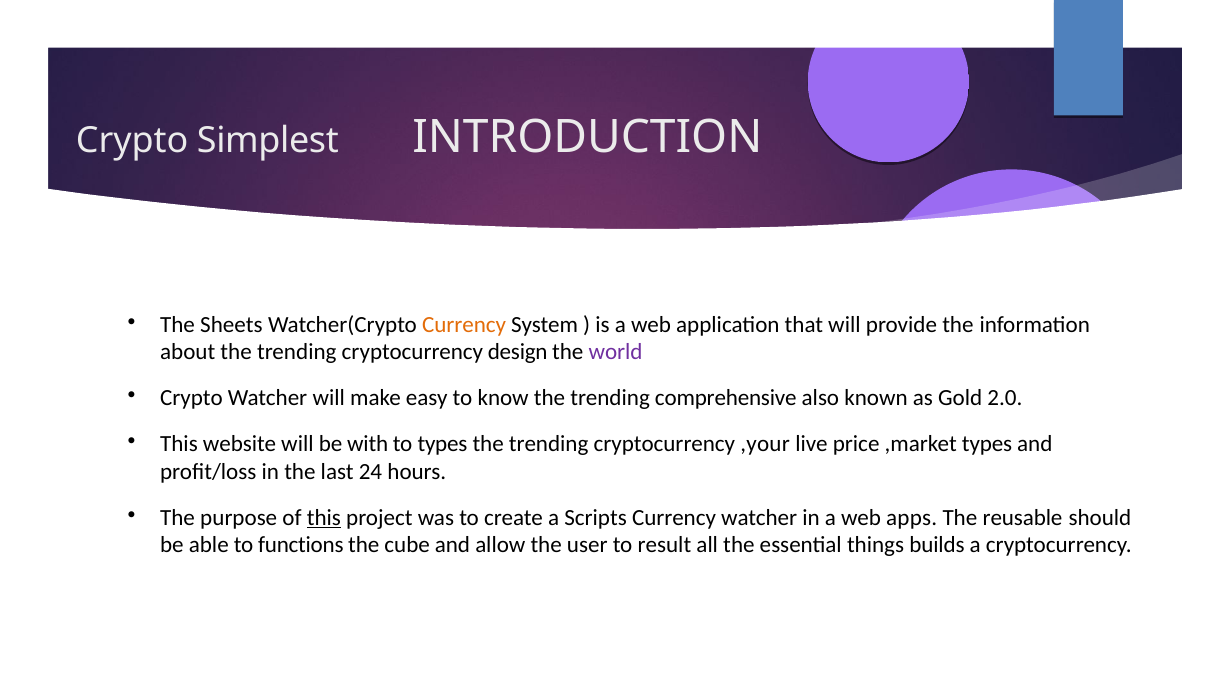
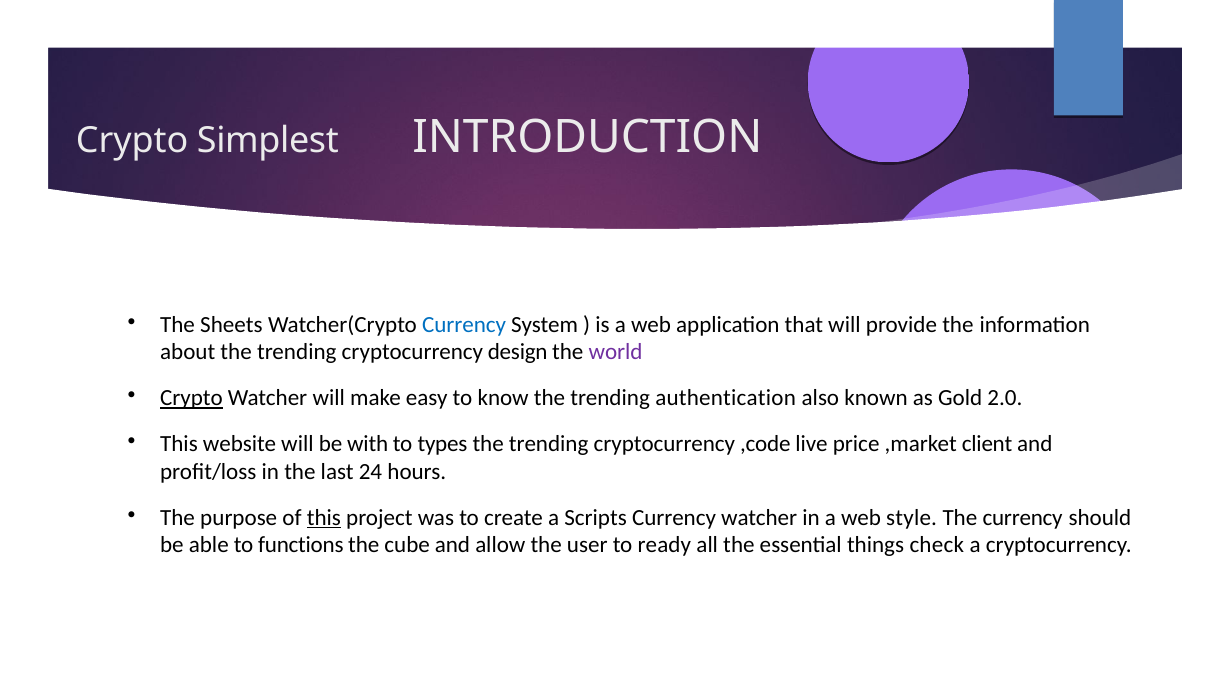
Currency at (464, 324) colour: orange -> blue
Crypto at (191, 398) underline: none -> present
comprehensive: comprehensive -> authentication
,your: ,your -> ,code
,market types: types -> client
apps: apps -> style
The reusable: reusable -> currency
result: result -> ready
builds: builds -> check
